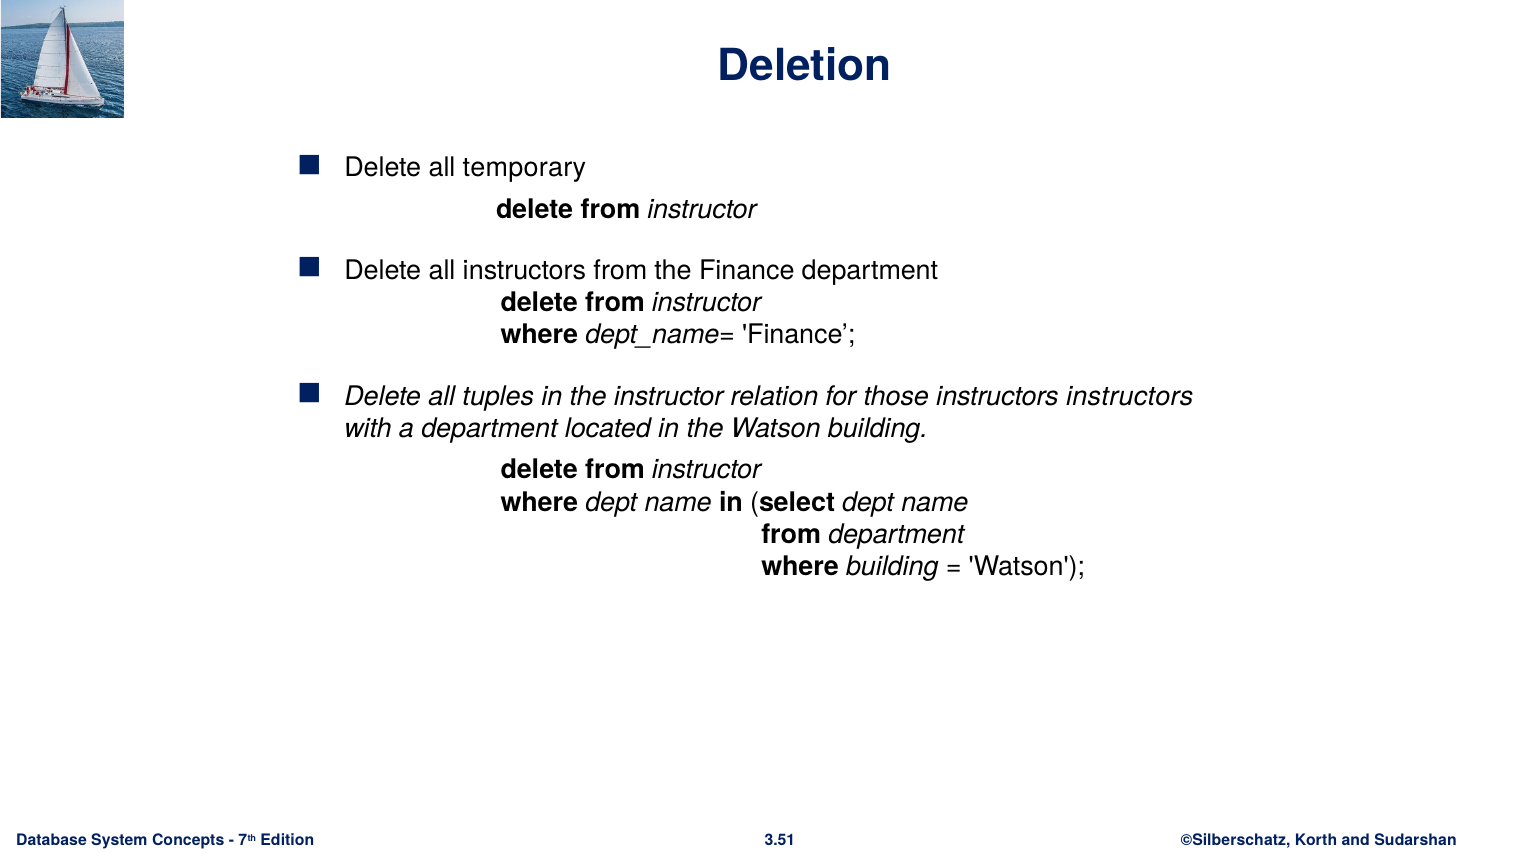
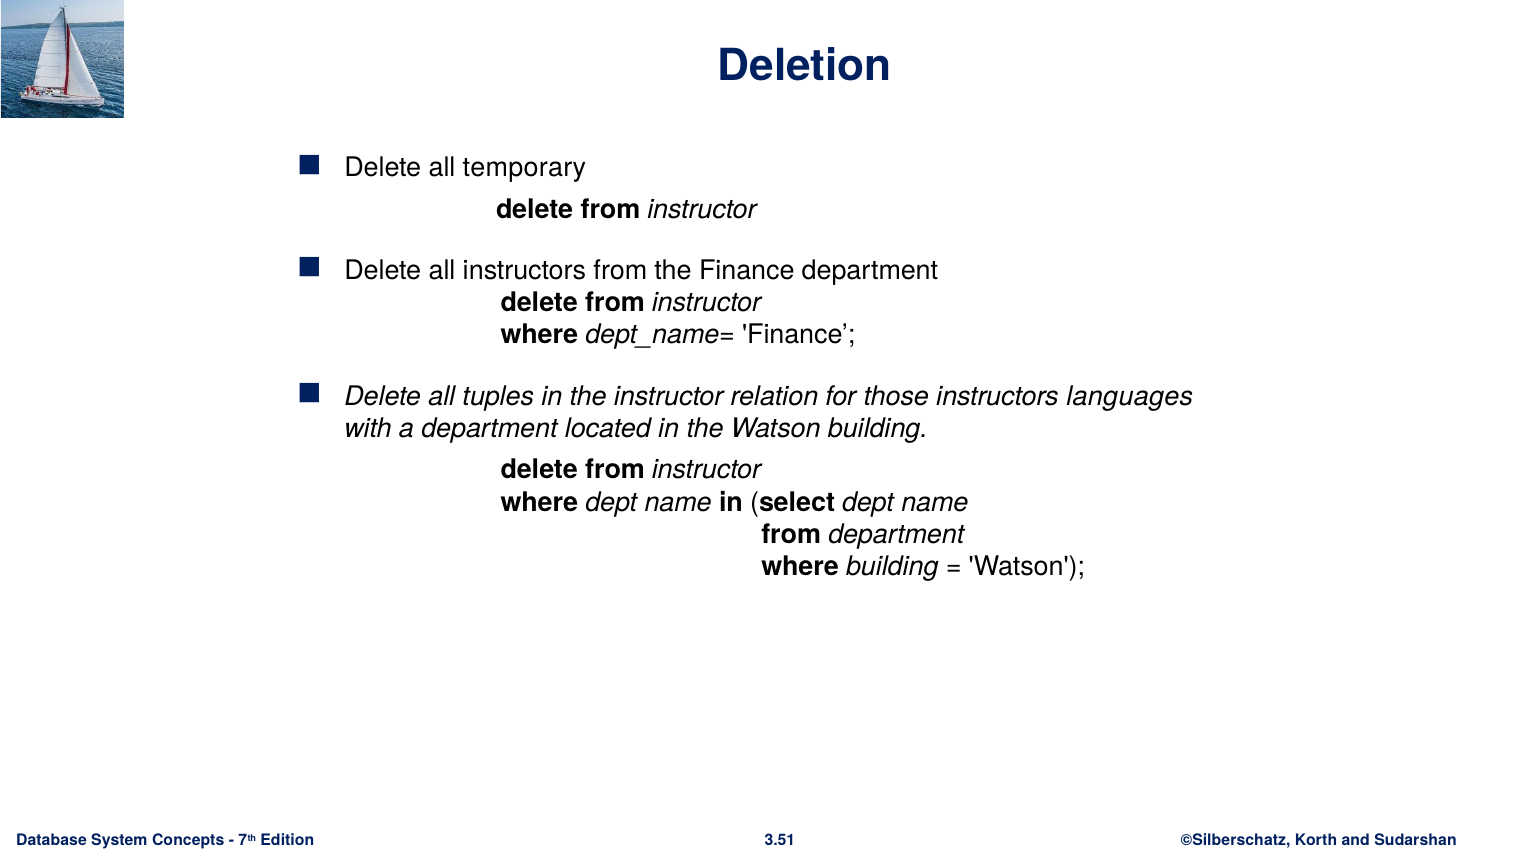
instructors instructors: instructors -> languages
